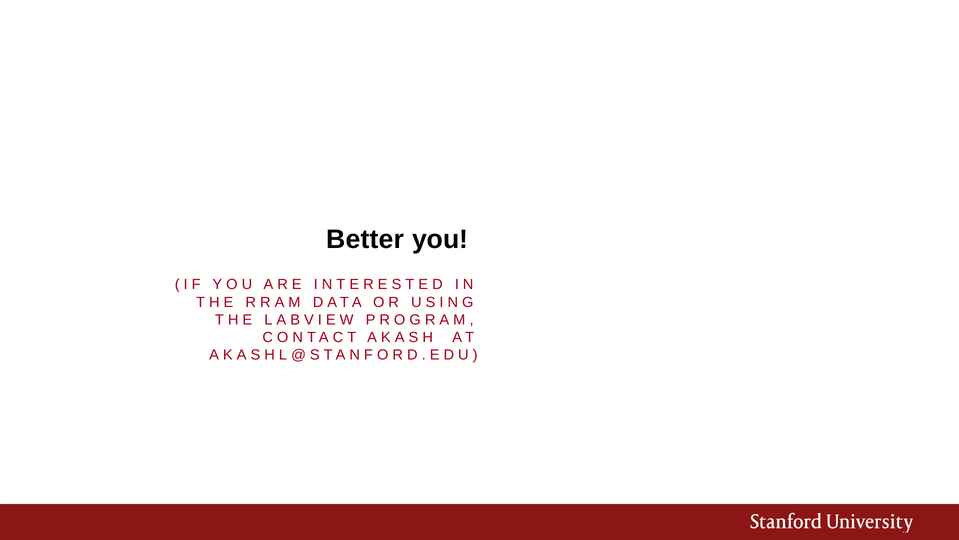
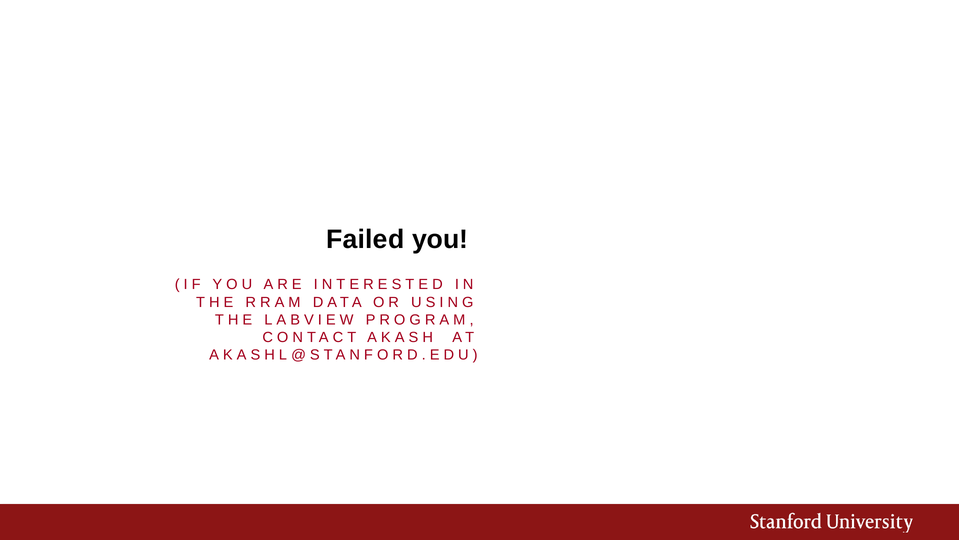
Better: Better -> Failed
